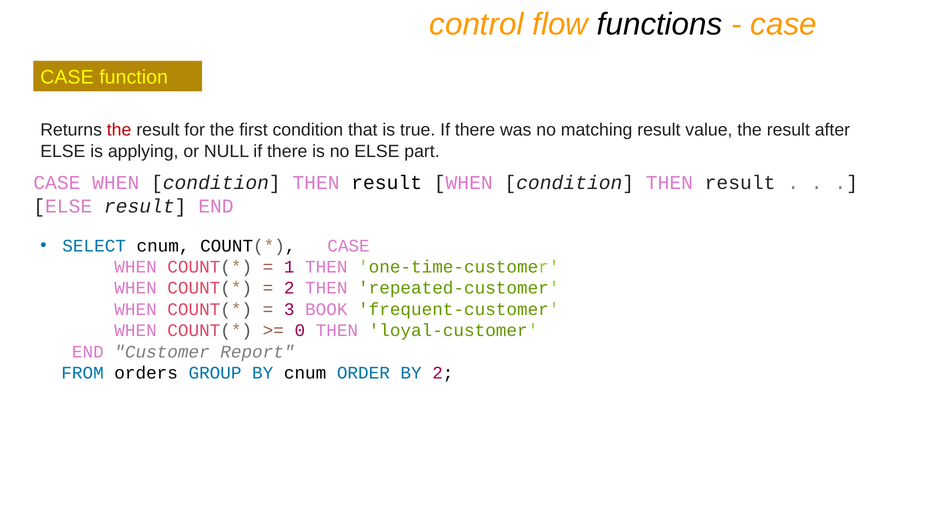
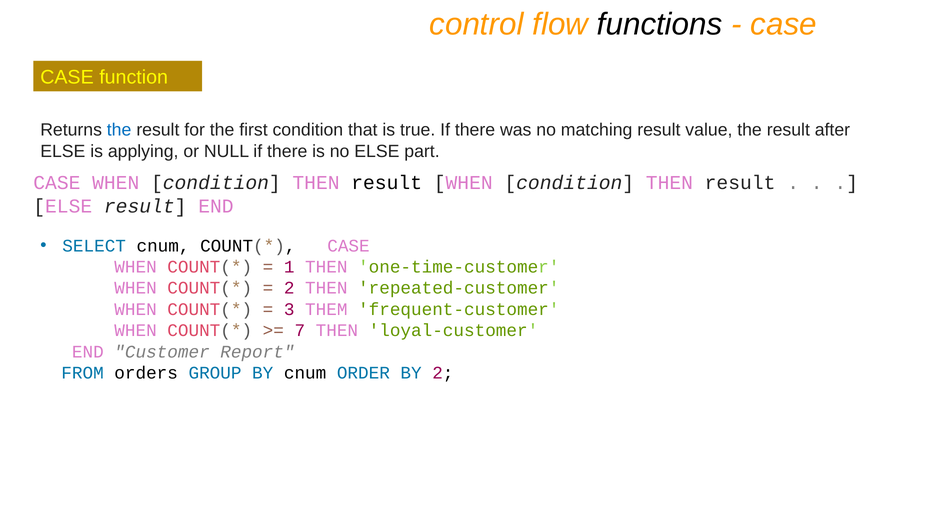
the at (119, 130) colour: red -> blue
BOOK: BOOK -> THEM
0: 0 -> 7
